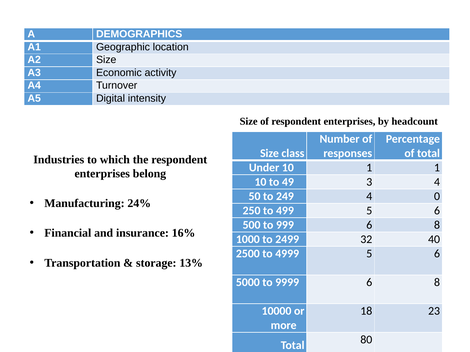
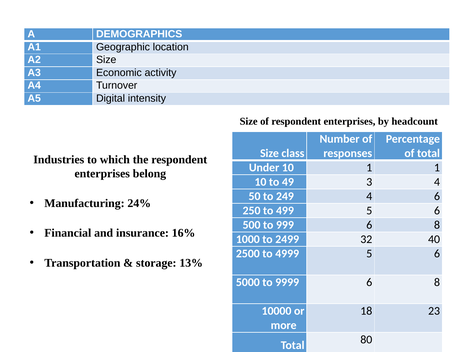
4 0: 0 -> 6
